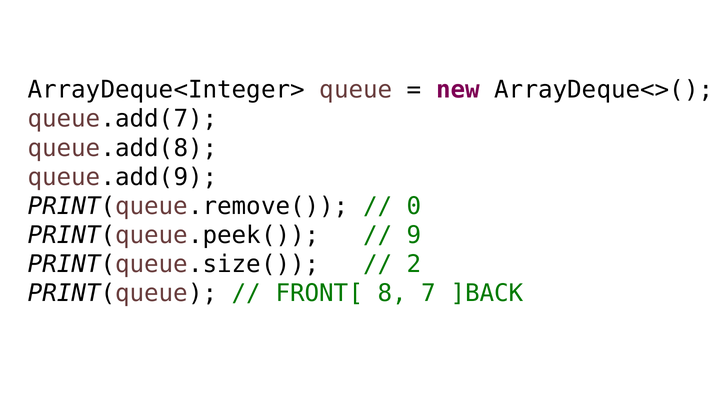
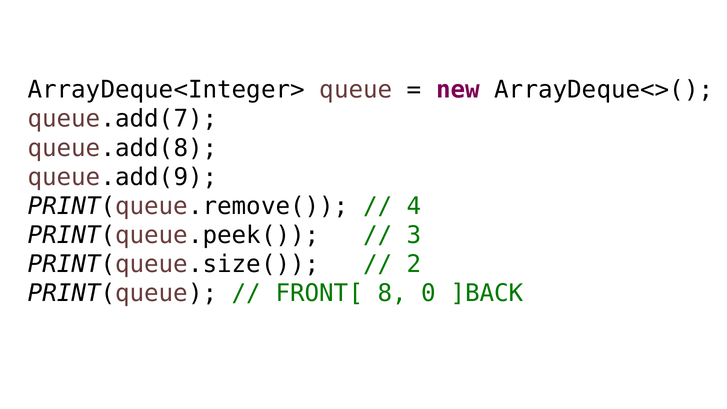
0: 0 -> 4
9: 9 -> 3
7: 7 -> 0
